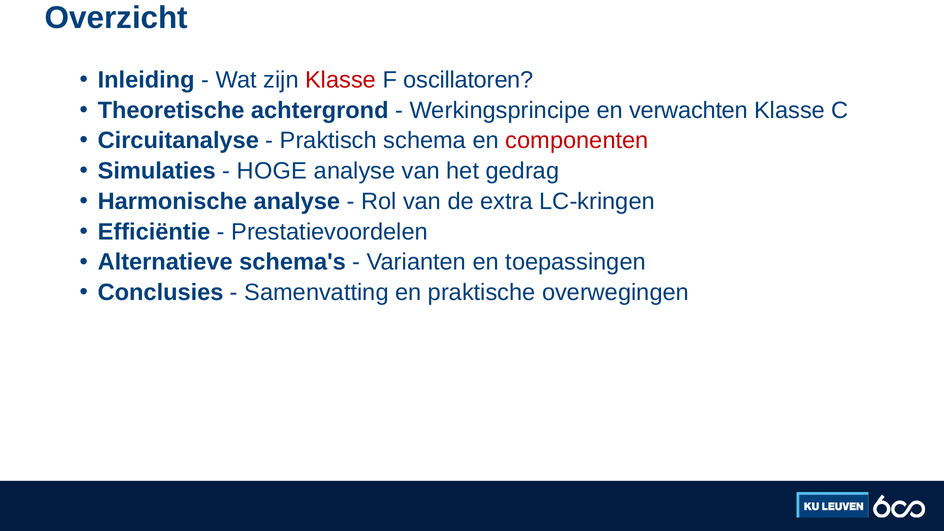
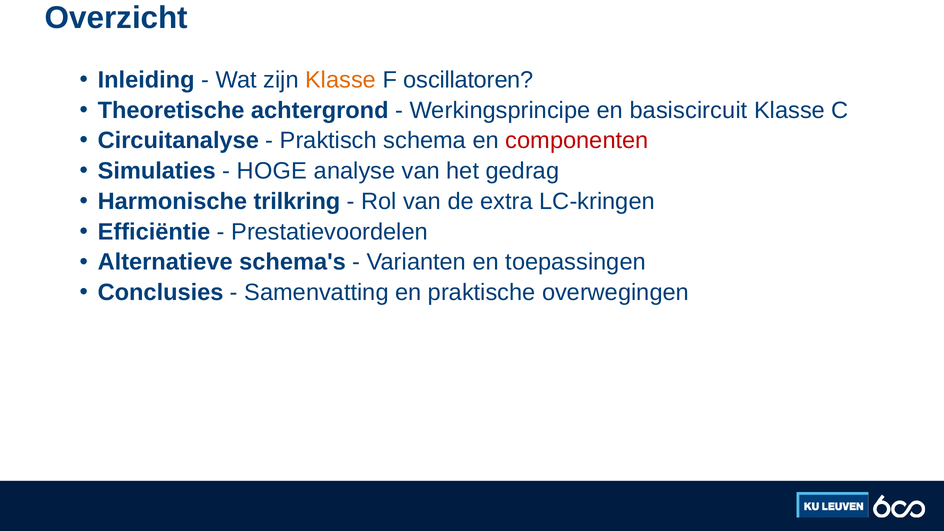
Klasse at (341, 80) colour: red -> orange
verwachten: verwachten -> basiscircuit
Harmonische analyse: analyse -> trilkring
